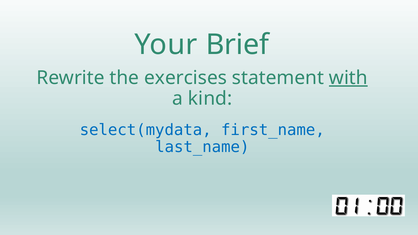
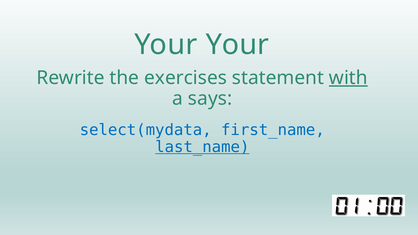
Your Brief: Brief -> Your
kind: kind -> says
last_name underline: none -> present
